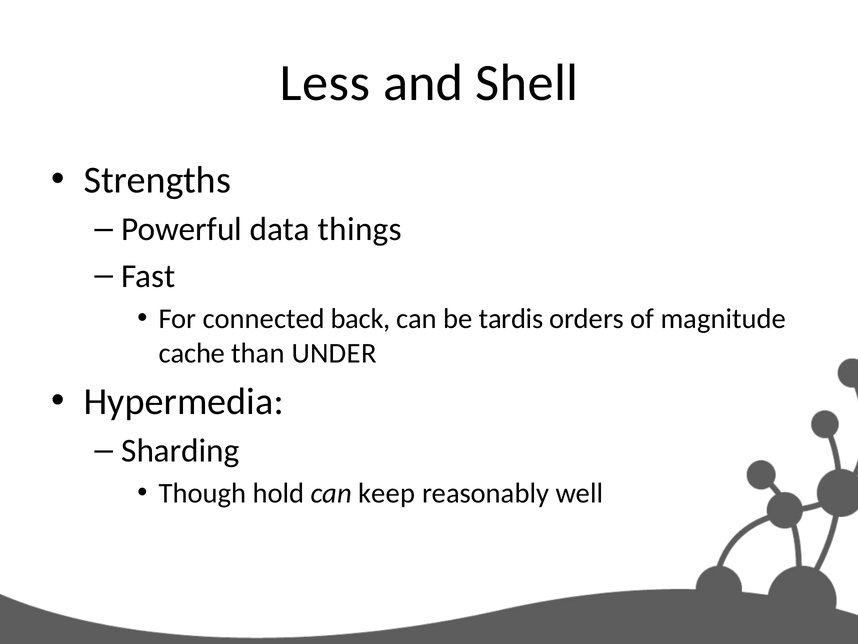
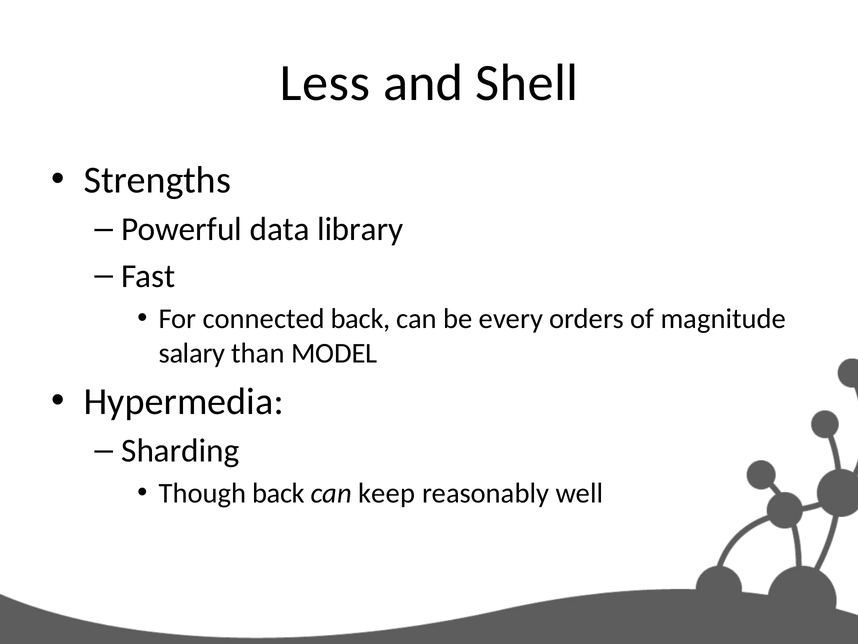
things: things -> library
tardis: tardis -> every
cache: cache -> salary
UNDER: UNDER -> MODEL
Though hold: hold -> back
